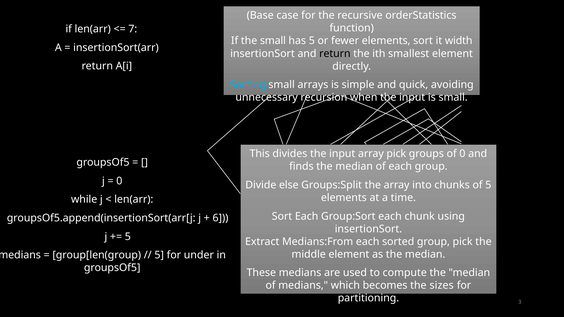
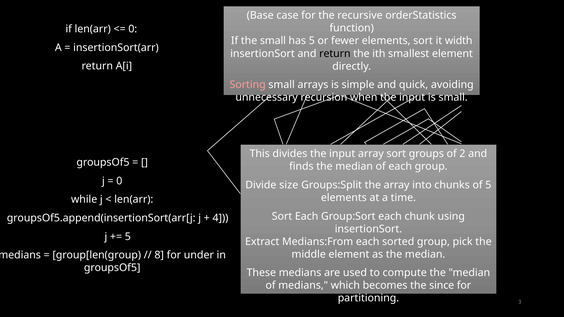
7 at (133, 29): 7 -> 0
Sorting colour: light blue -> pink
array pick: pick -> sort
of 0: 0 -> 2
else: else -> size
6: 6 -> 4
5 at (159, 255): 5 -> 8
sizes: sizes -> since
